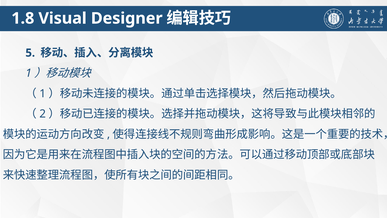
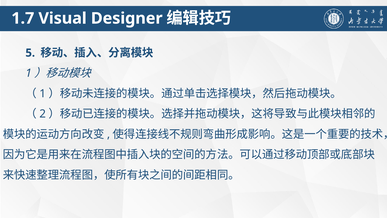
1.8: 1.8 -> 1.7
